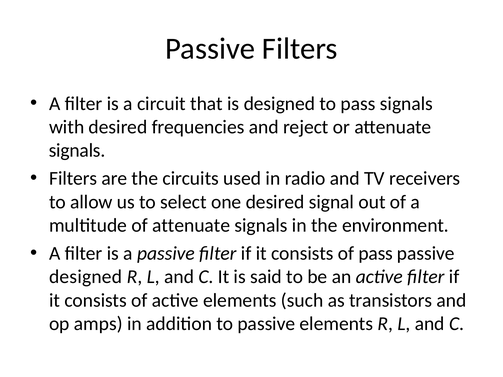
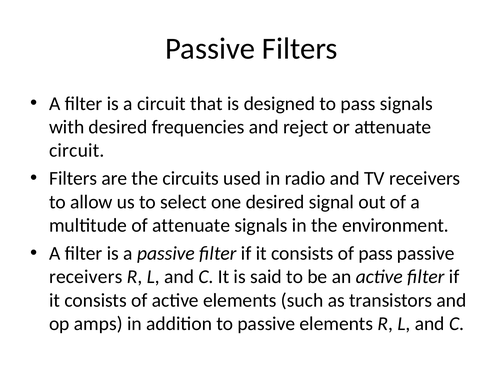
signals at (77, 151): signals -> circuit
designed at (86, 277): designed -> receivers
